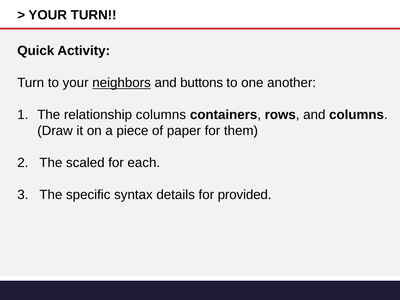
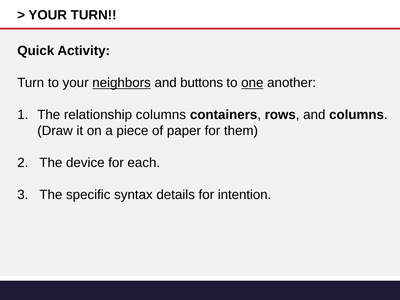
one underline: none -> present
scaled: scaled -> device
provided: provided -> intention
